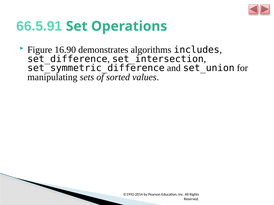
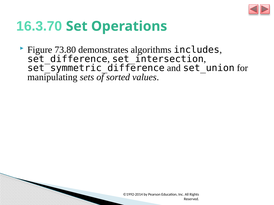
66.5.91: 66.5.91 -> 16.3.70
16.90: 16.90 -> 73.80
